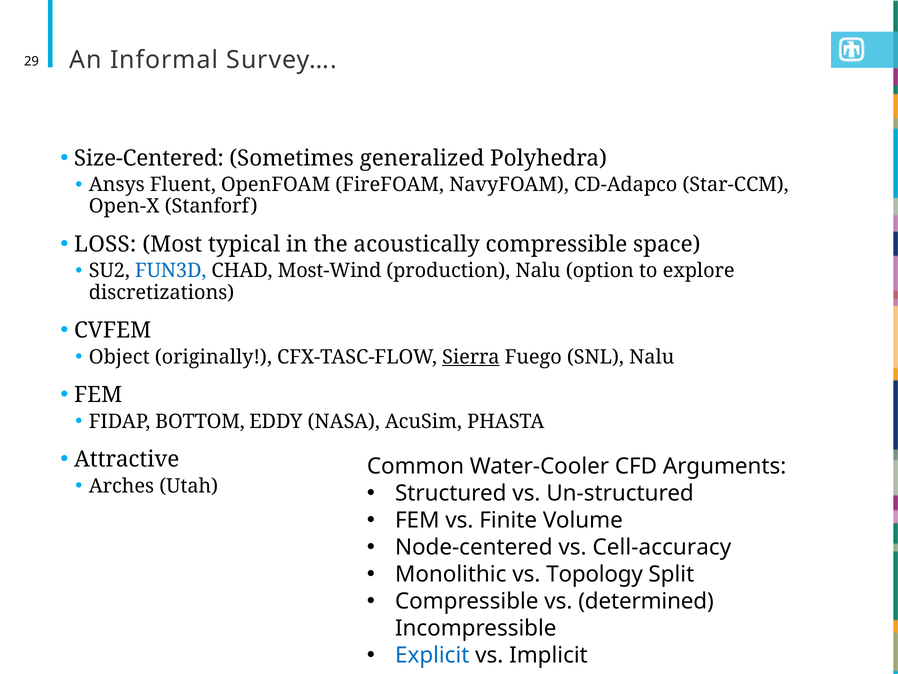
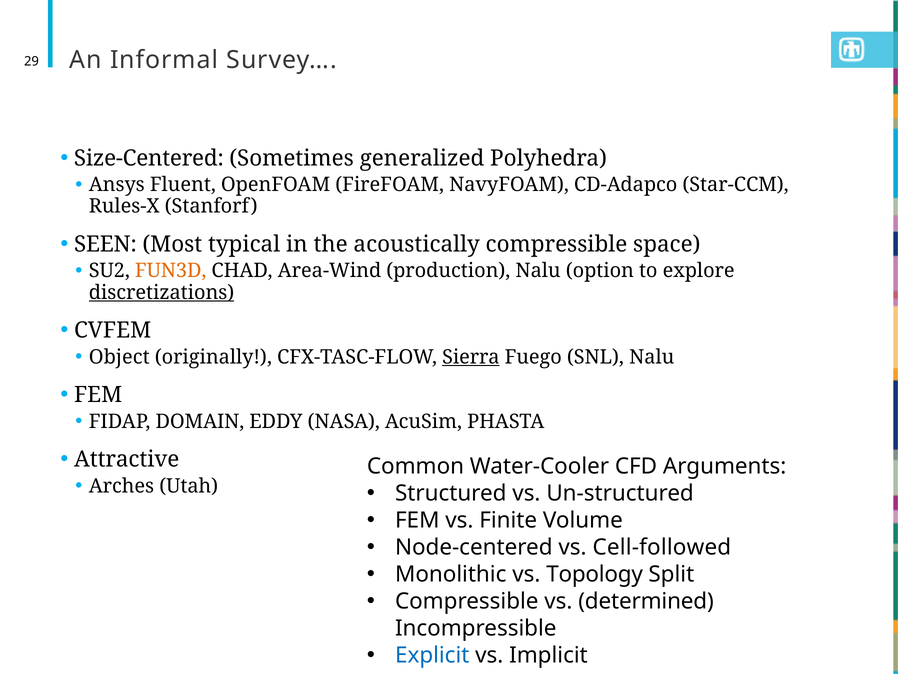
Open-X: Open-X -> Rules-X
LOSS: LOSS -> SEEN
FUN3D colour: blue -> orange
Most-Wind: Most-Wind -> Area-Wind
discretizations underline: none -> present
BOTTOM: BOTTOM -> DOMAIN
Cell-accuracy: Cell-accuracy -> Cell-followed
